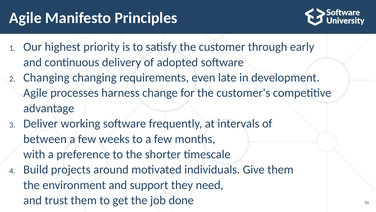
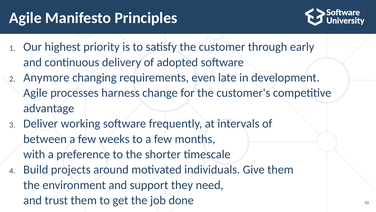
Changing at (46, 77): Changing -> Anymore
